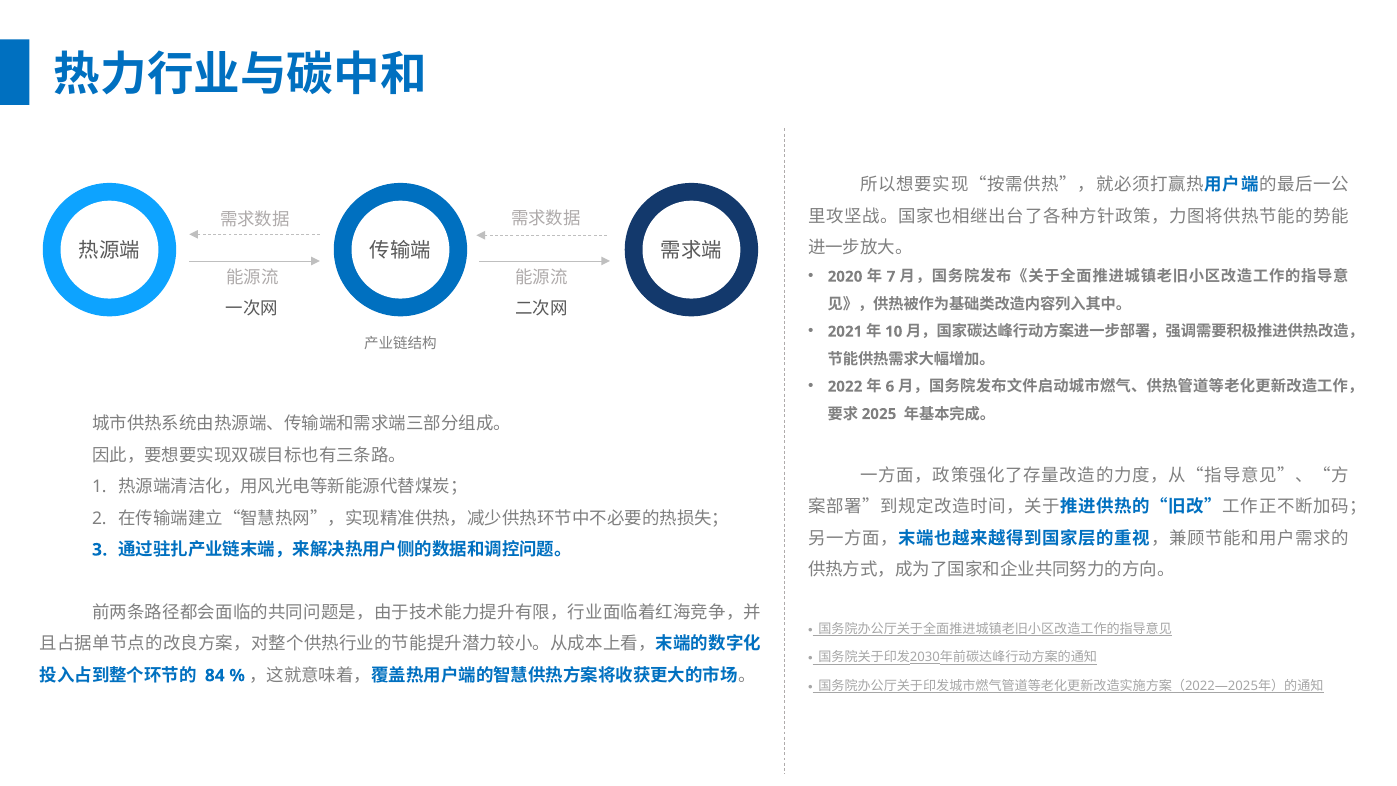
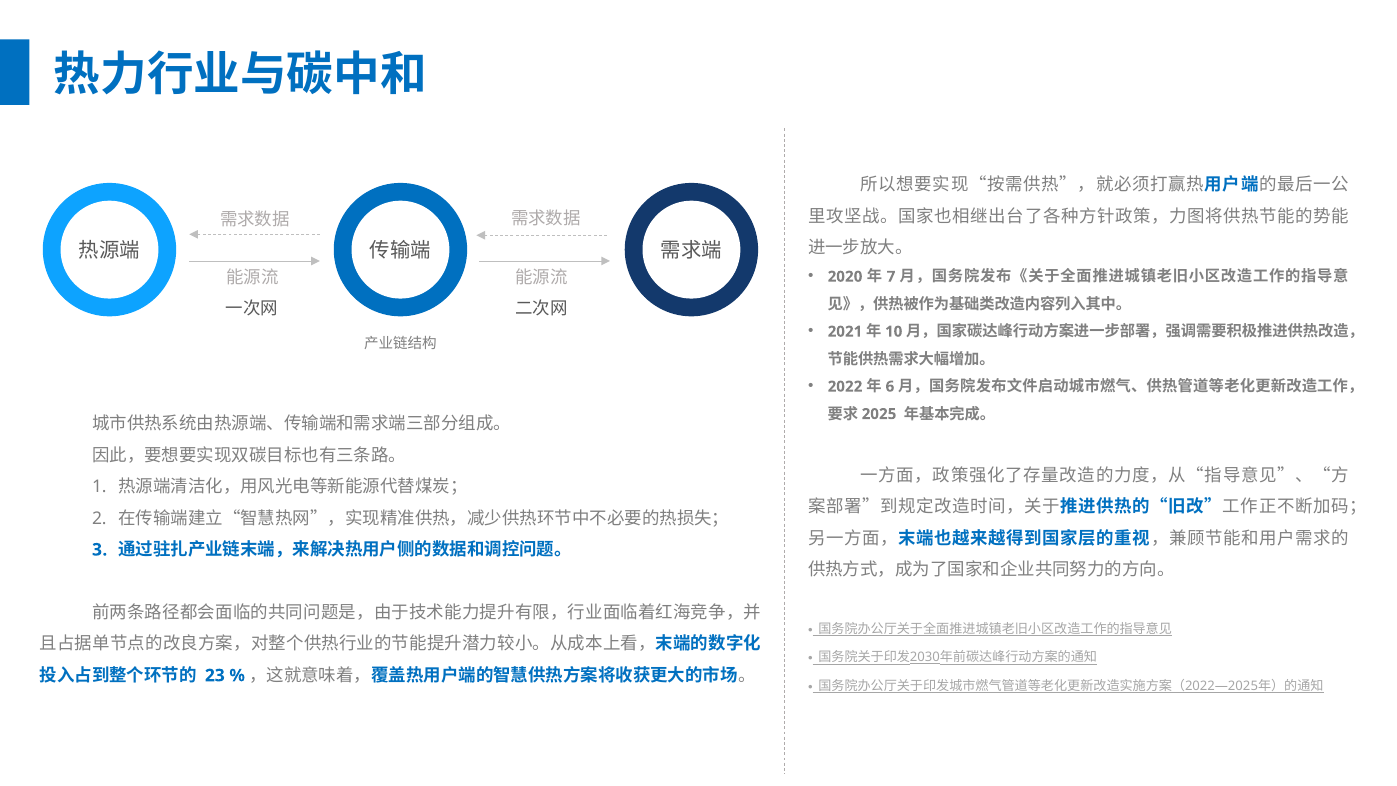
84: 84 -> 23
